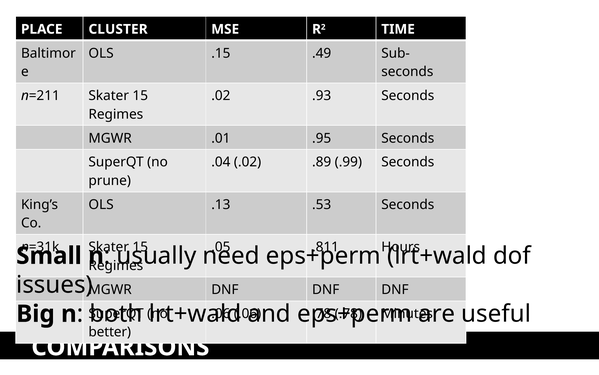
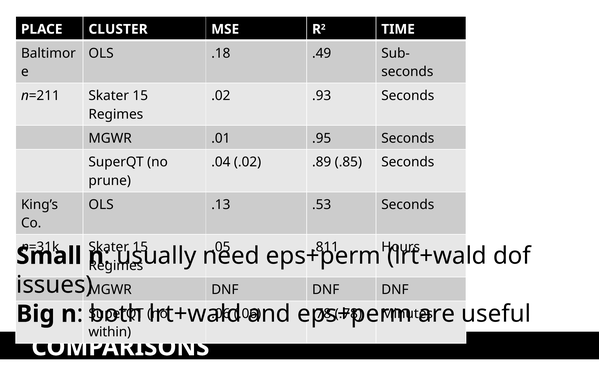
.15: .15 -> .18
.99: .99 -> .85
better: better -> within
